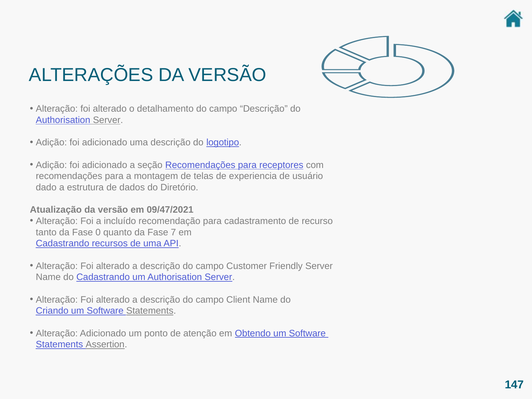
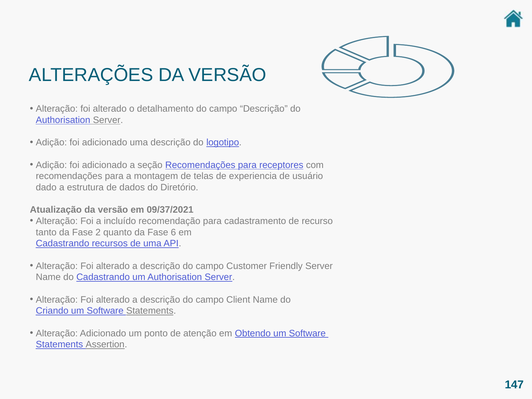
09/47/2021: 09/47/2021 -> 09/37/2021
0: 0 -> 2
7: 7 -> 6
